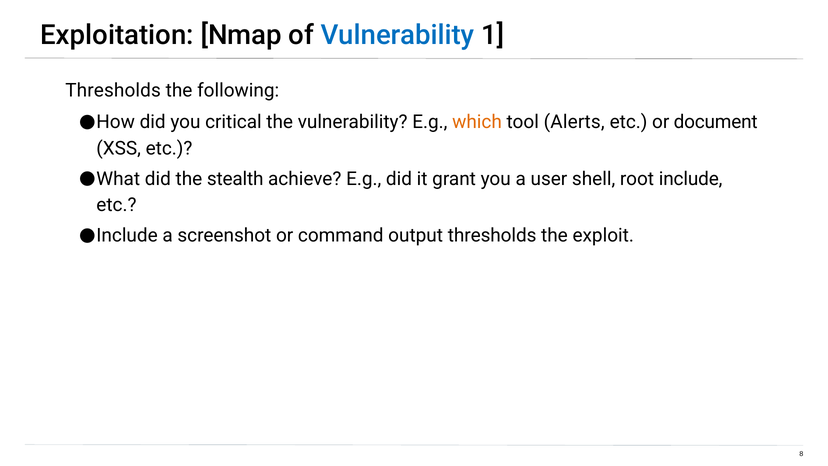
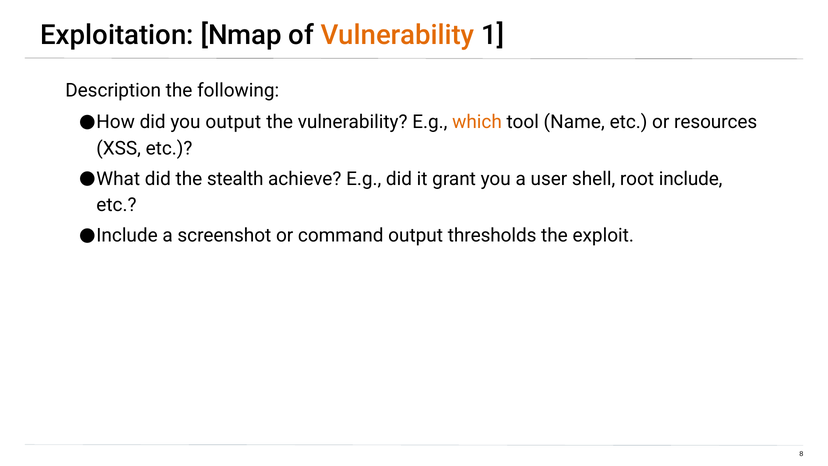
Vulnerability at (397, 35) colour: blue -> orange
Thresholds at (113, 91): Thresholds -> Description
you critical: critical -> output
Alerts: Alerts -> Name
document: document -> resources
